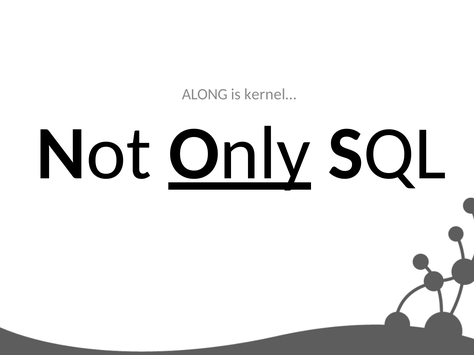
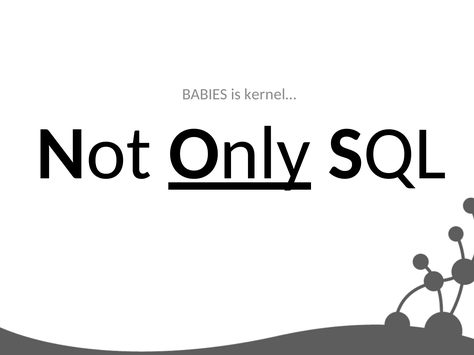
ALONG: ALONG -> BABIES
